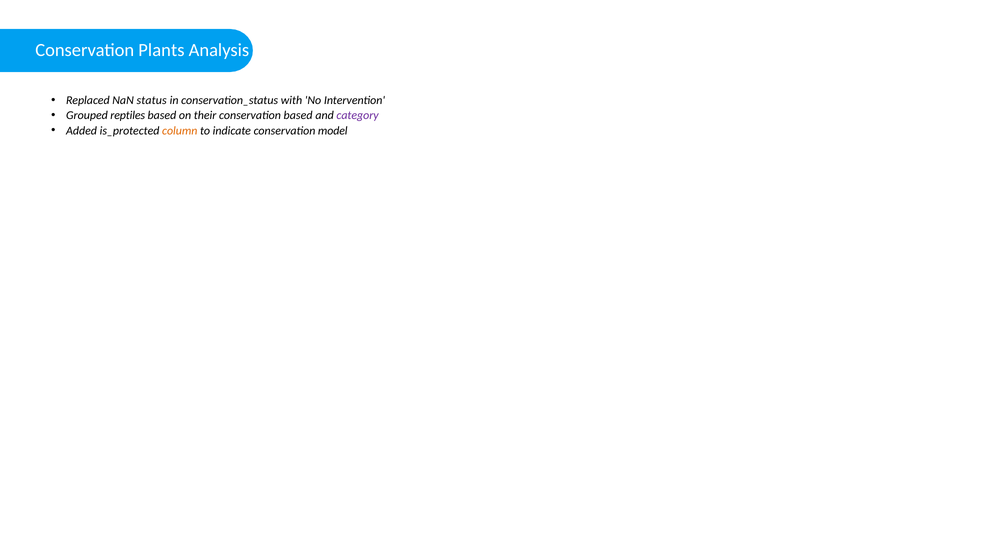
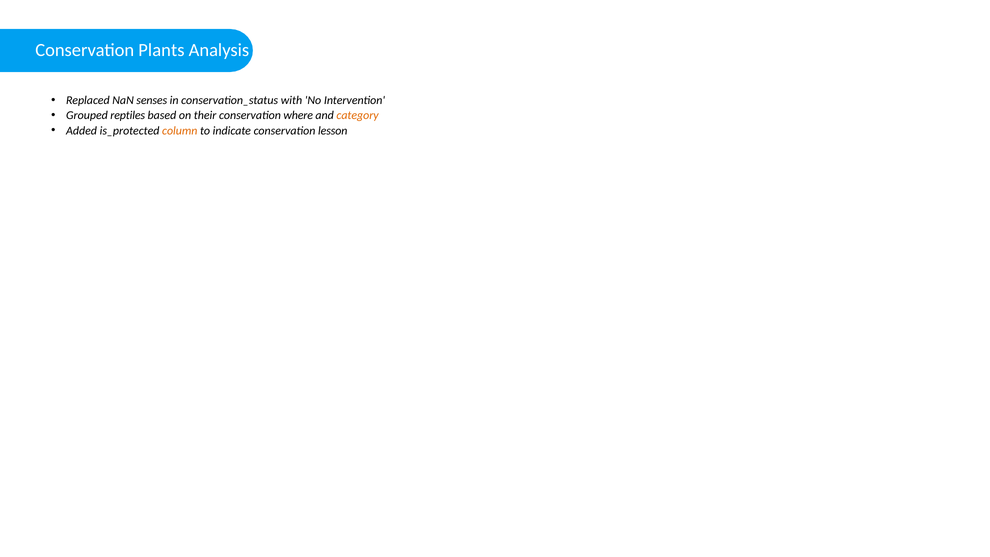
status: status -> senses
conservation based: based -> where
category colour: purple -> orange
model: model -> lesson
